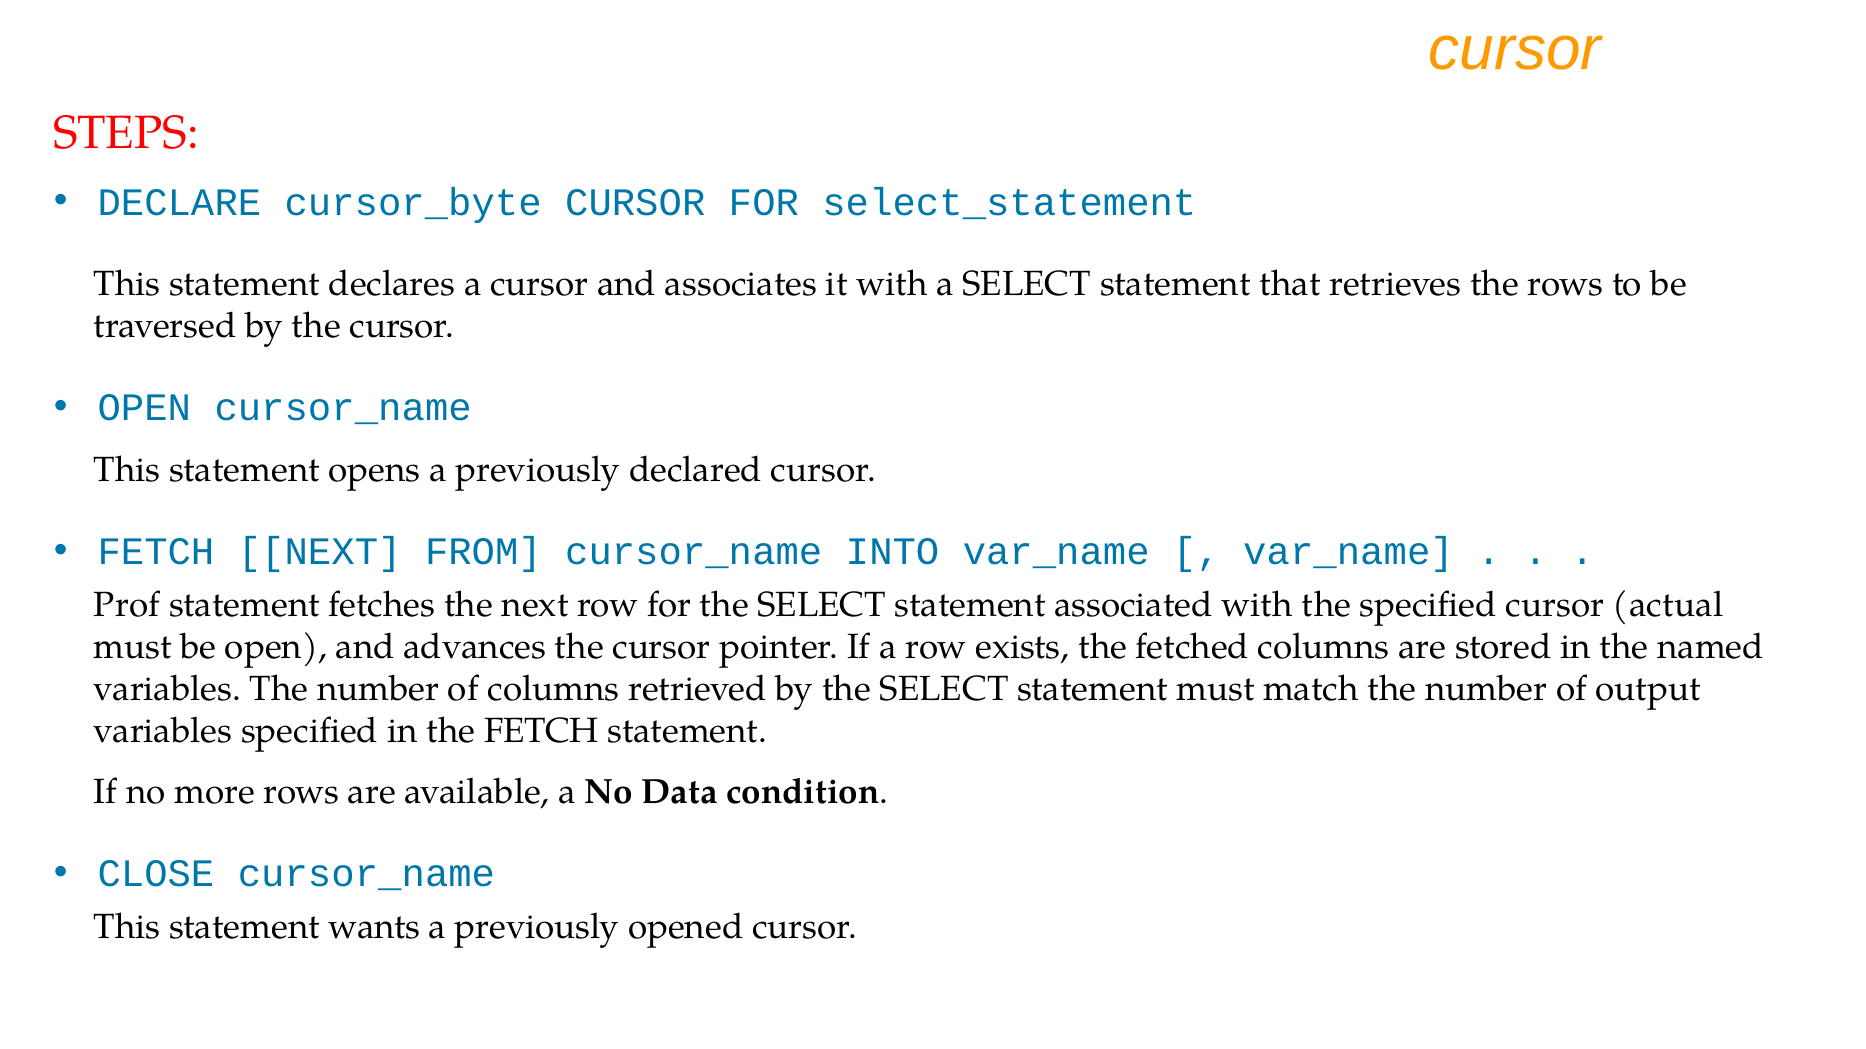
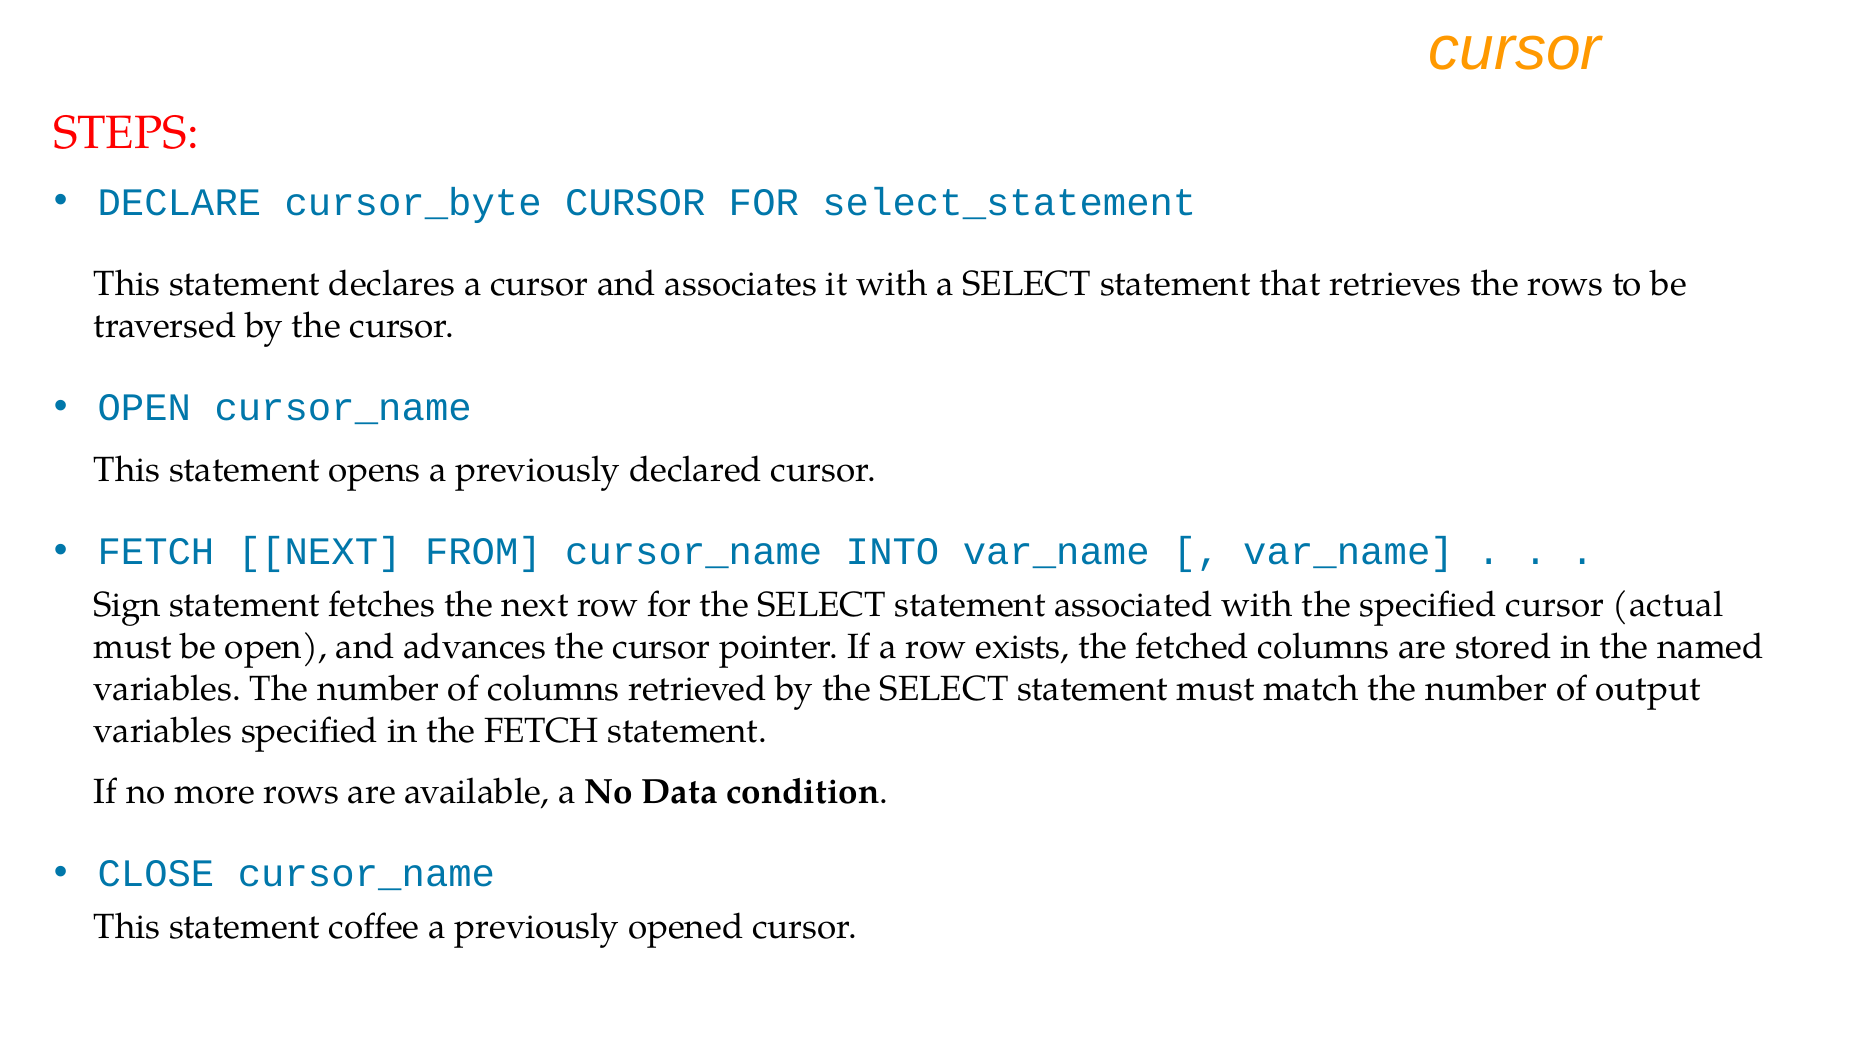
Prof: Prof -> Sign
wants: wants -> coffee
